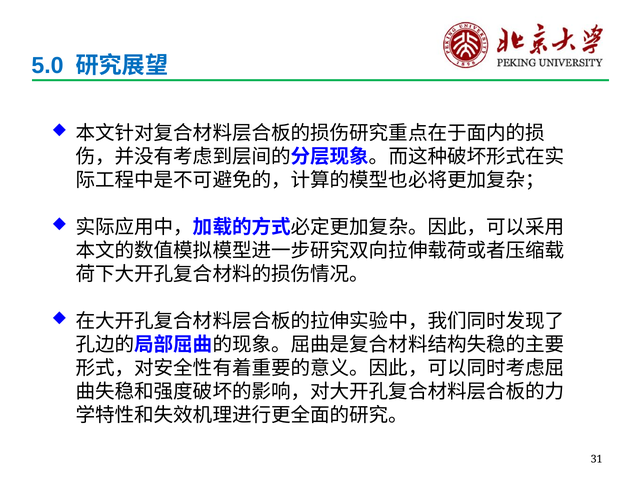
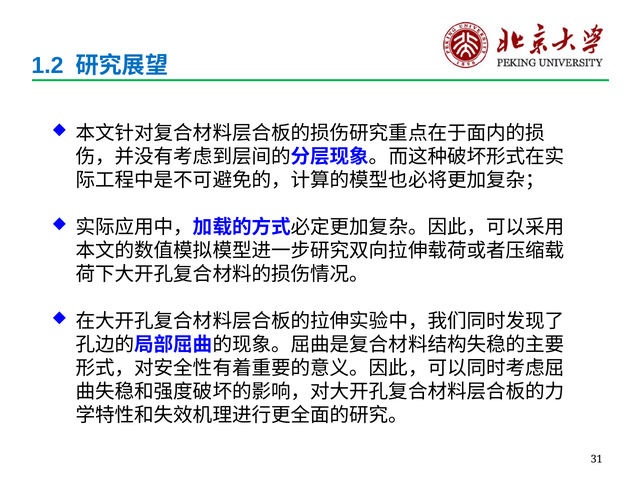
5.0: 5.0 -> 1.2
